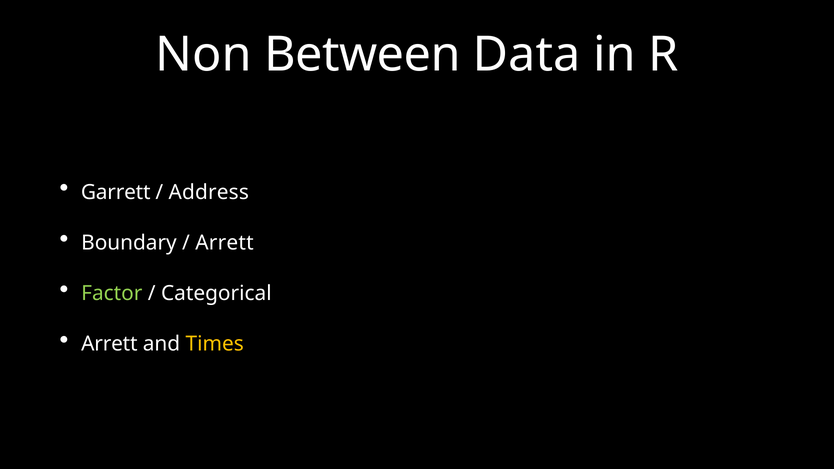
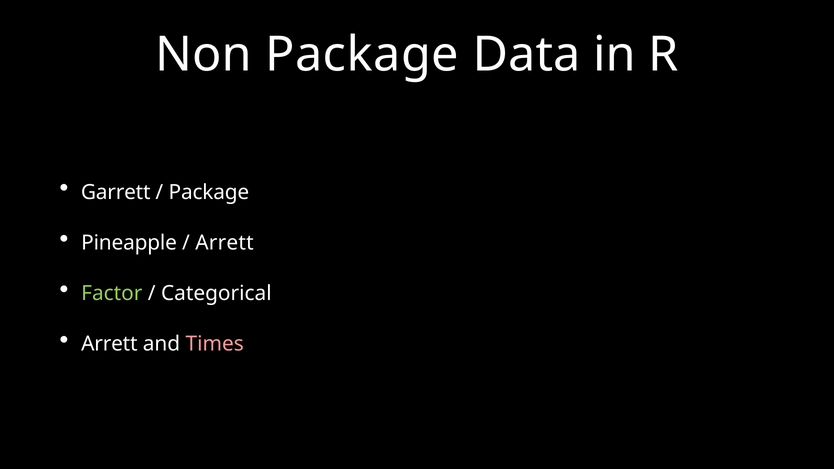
Non Between: Between -> Package
Address at (209, 192): Address -> Package
Boundary: Boundary -> Pineapple
Times colour: yellow -> pink
